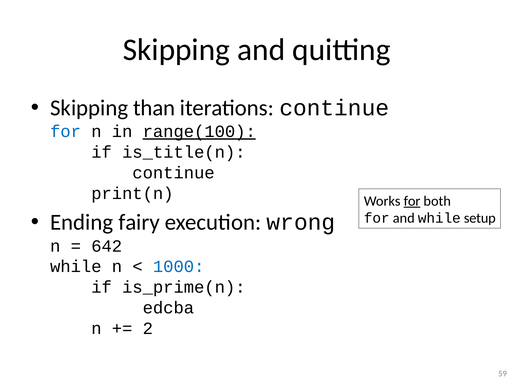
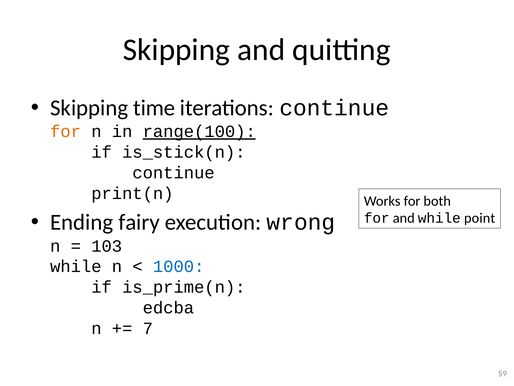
than: than -> time
for at (66, 131) colour: blue -> orange
is_title(n: is_title(n -> is_stick(n
for at (412, 201) underline: present -> none
setup: setup -> point
642: 642 -> 103
2: 2 -> 7
